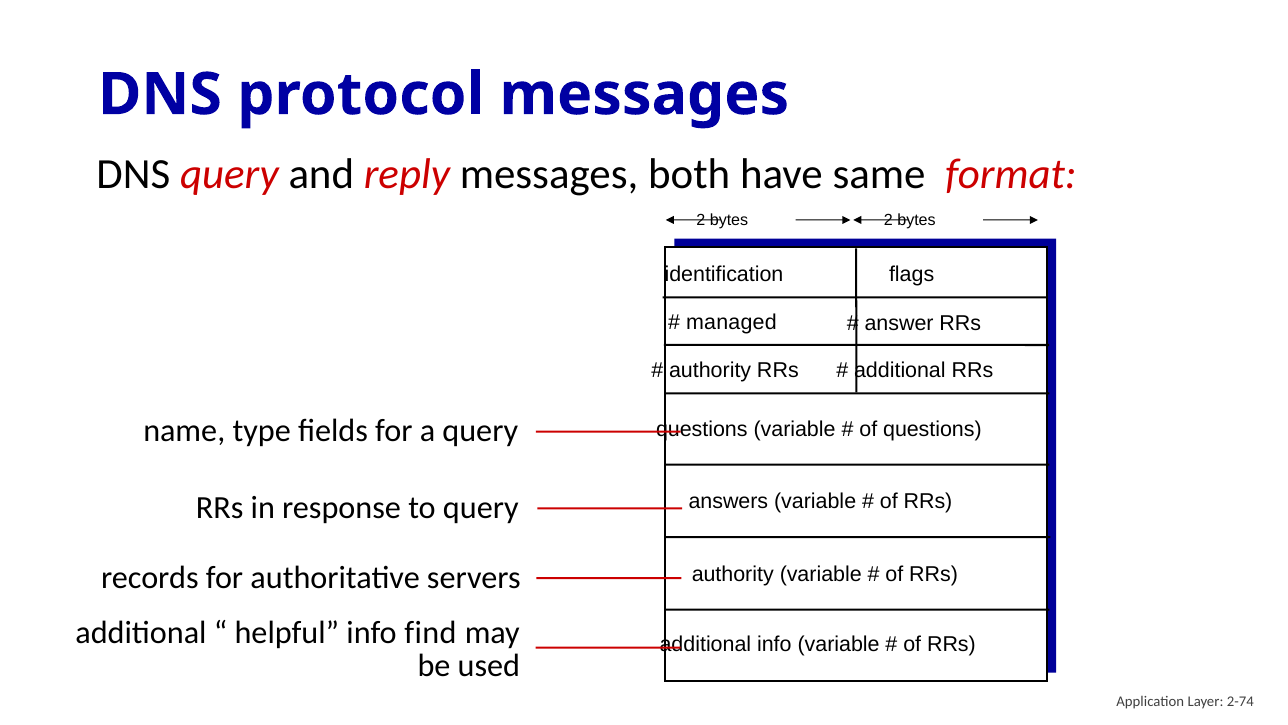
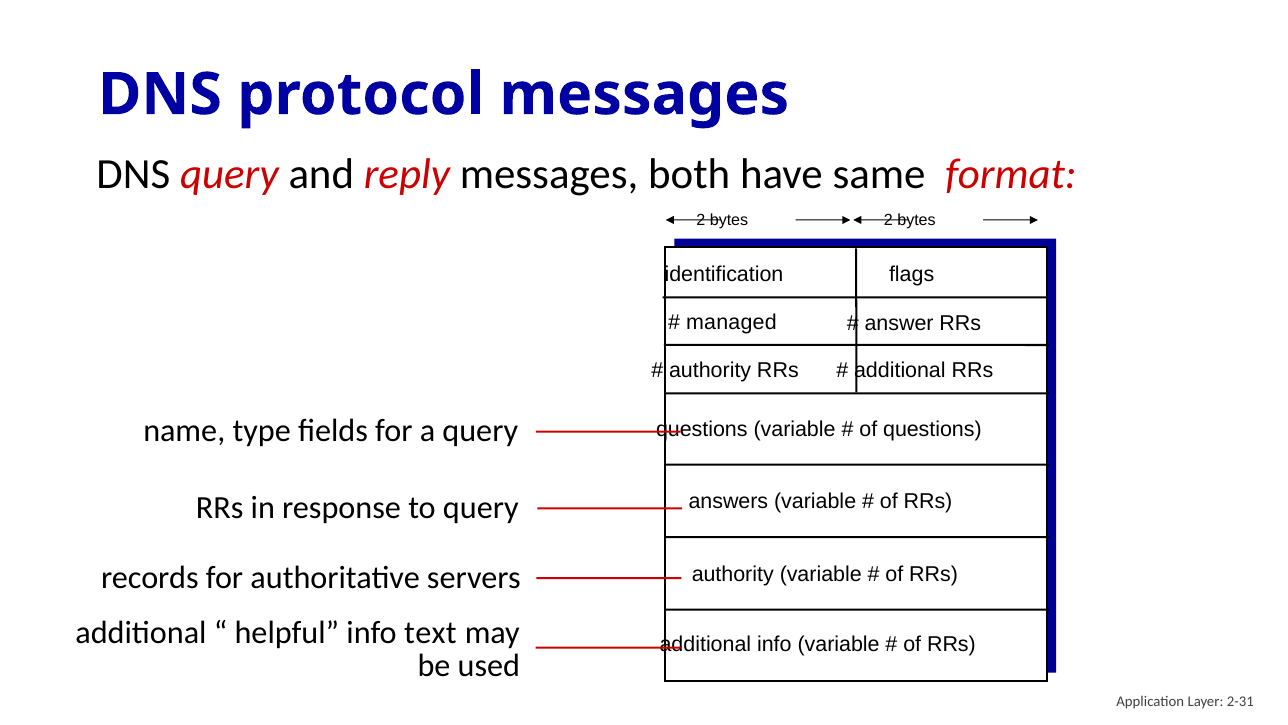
find: find -> text
2-74: 2-74 -> 2-31
